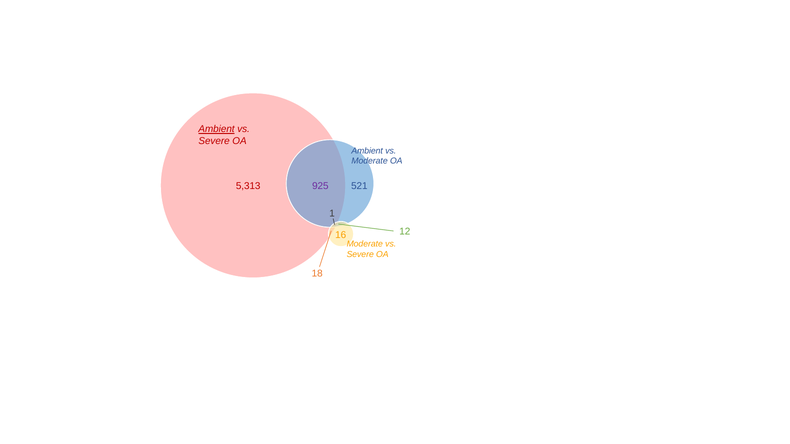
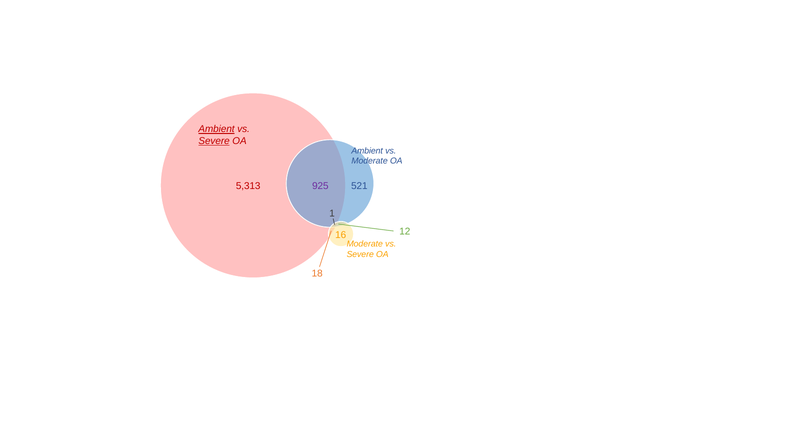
Severe at (214, 141) underline: none -> present
